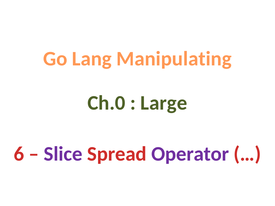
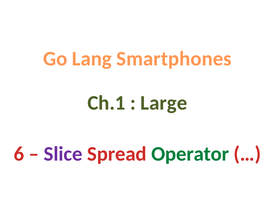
Manipulating: Manipulating -> Smartphones
Ch.0: Ch.0 -> Ch.1
Operator colour: purple -> green
